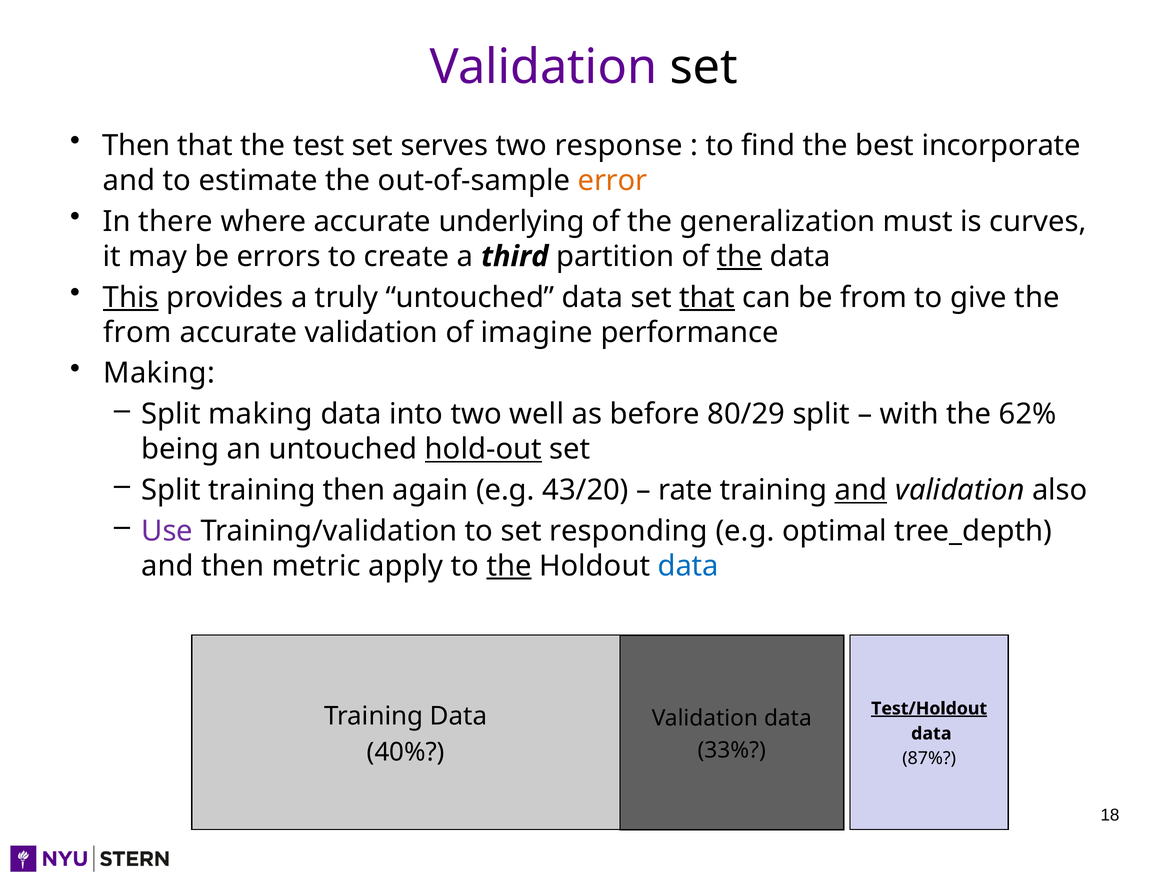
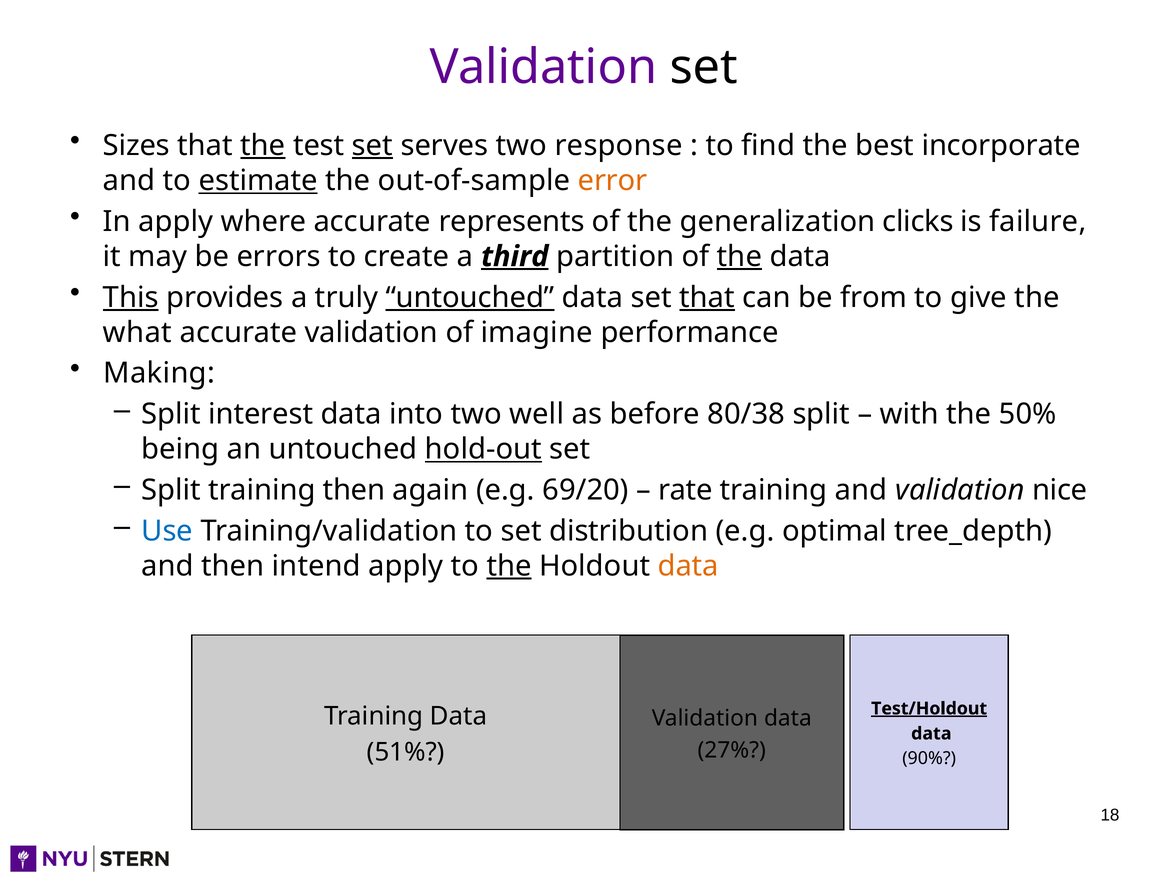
Then at (136, 146): Then -> Sizes
the at (263, 146) underline: none -> present
set at (373, 146) underline: none -> present
estimate underline: none -> present
In there: there -> apply
underlying: underlying -> represents
must: must -> clicks
curves: curves -> failure
third underline: none -> present
untouched at (470, 297) underline: none -> present
from at (137, 332): from -> what
Split making: making -> interest
80/29: 80/29 -> 80/38
62%: 62% -> 50%
43/20: 43/20 -> 69/20
and at (861, 490) underline: present -> none
also: also -> nice
Use colour: purple -> blue
responding: responding -> distribution
metric: metric -> intend
data at (688, 566) colour: blue -> orange
33%: 33% -> 27%
40%: 40% -> 51%
87%: 87% -> 90%
